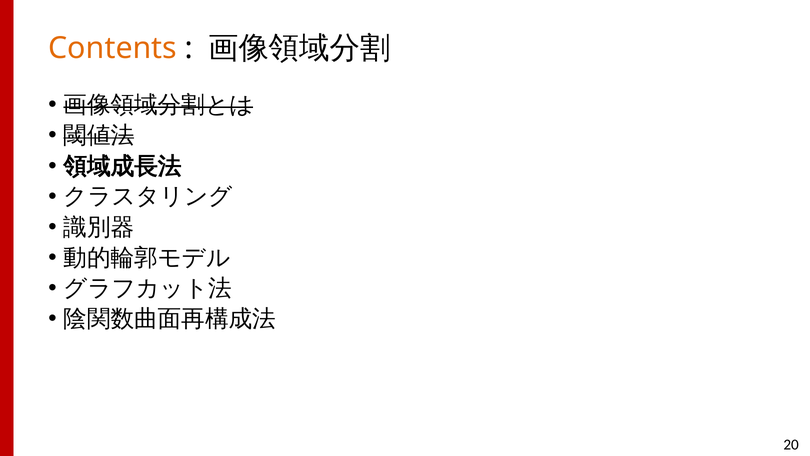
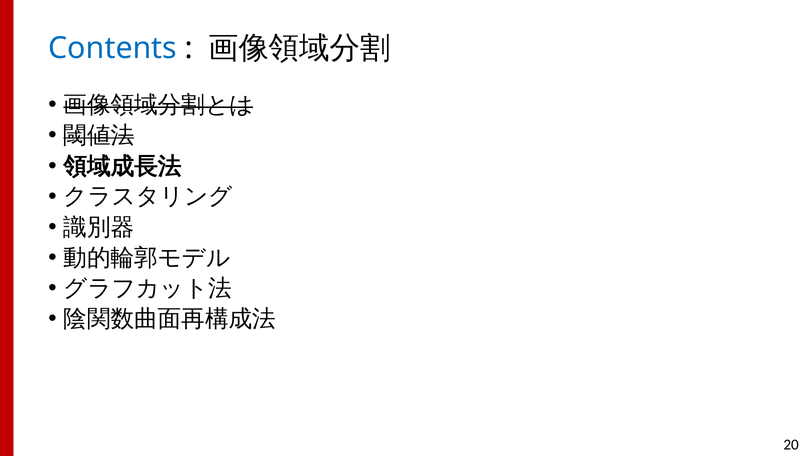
Contents colour: orange -> blue
